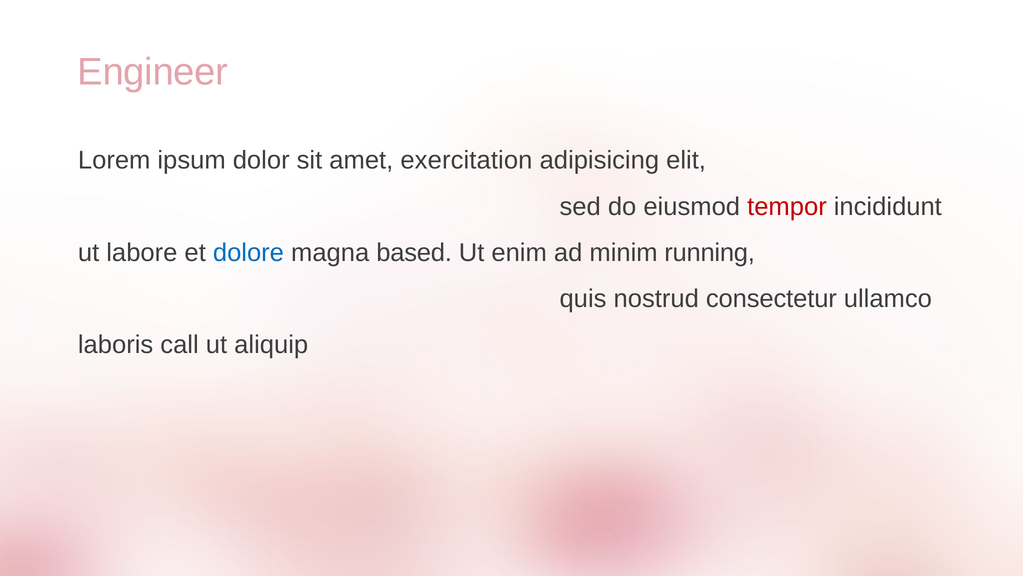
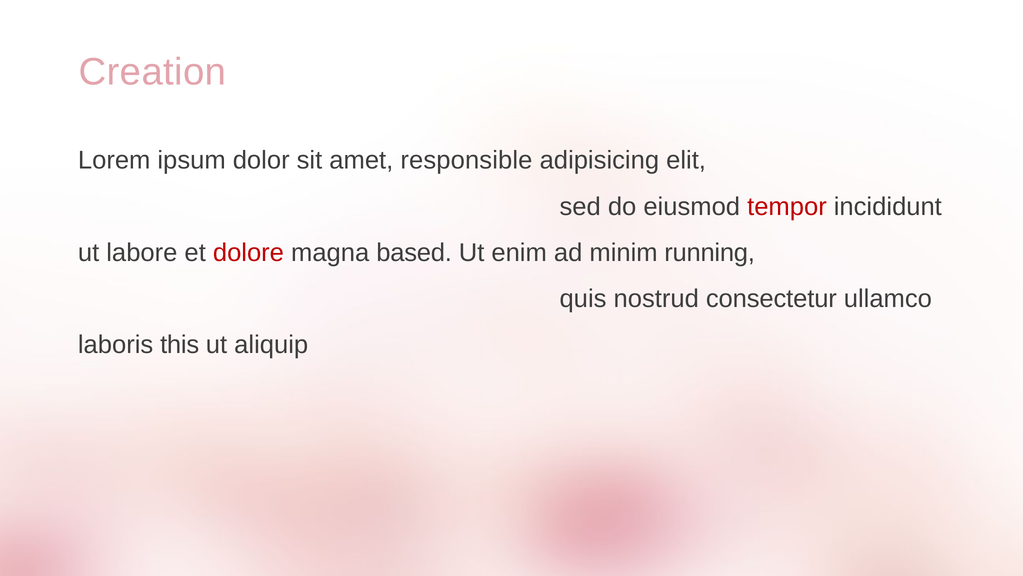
Engineer: Engineer -> Creation
exercitation: exercitation -> responsible
dolore colour: blue -> red
call: call -> this
